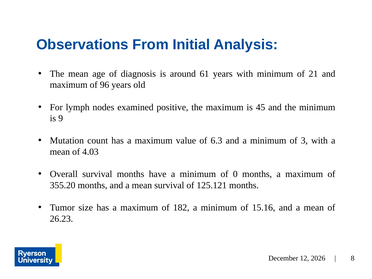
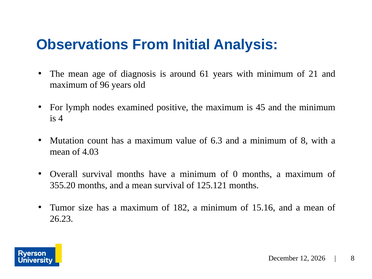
9: 9 -> 4
of 3: 3 -> 8
